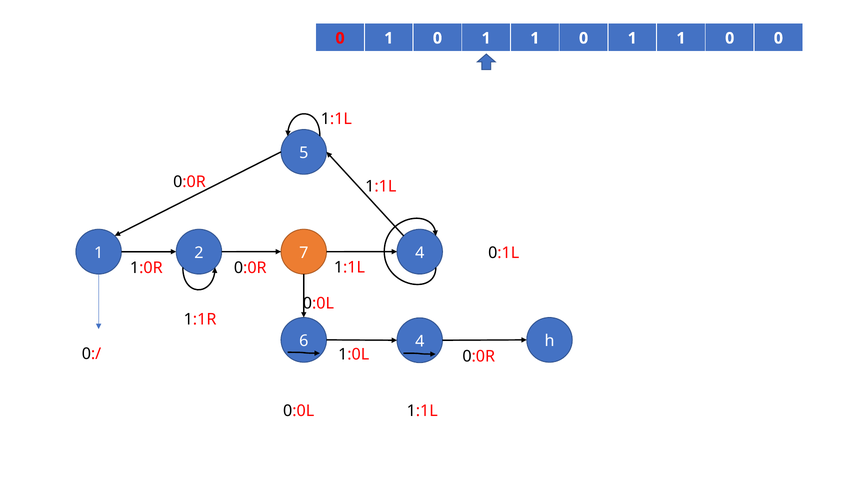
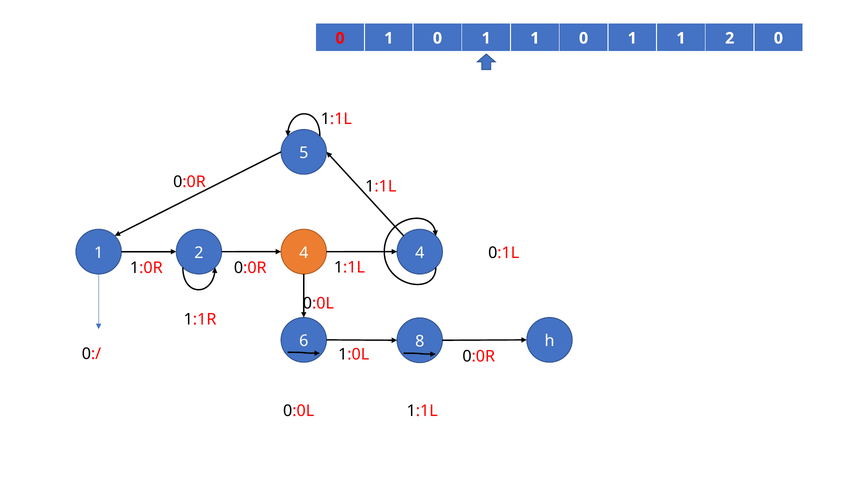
0 at (730, 38): 0 -> 2
2 7: 7 -> 4
6 4: 4 -> 8
